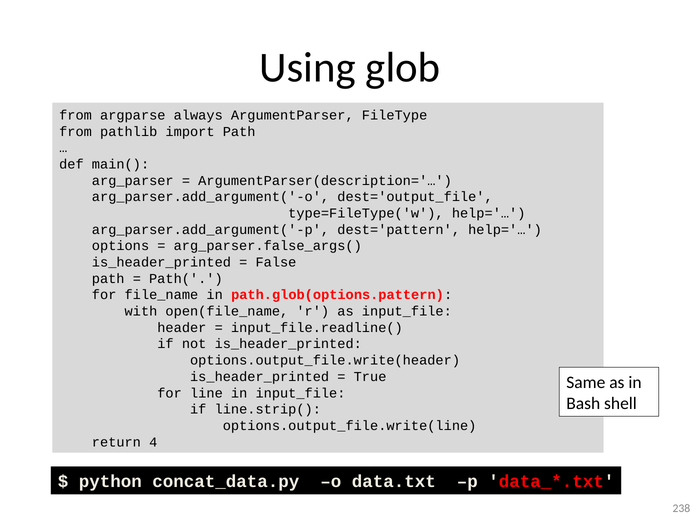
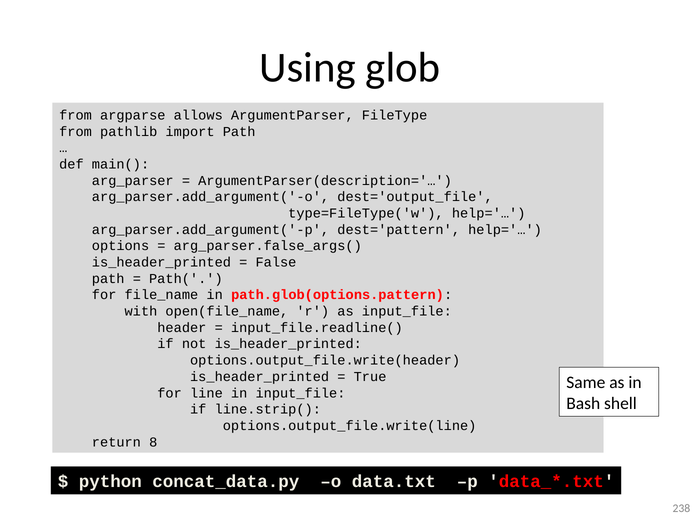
always: always -> allows
4: 4 -> 8
